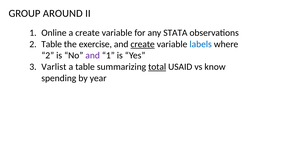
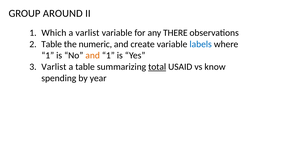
Online: Online -> Which
a create: create -> varlist
STATA: STATA -> THERE
exercise: exercise -> numeric
create at (143, 44) underline: present -> none
2 at (48, 56): 2 -> 1
and at (93, 56) colour: purple -> orange
